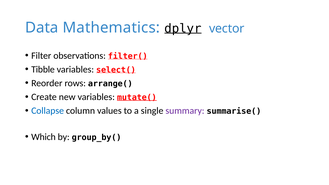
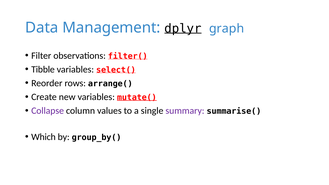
Mathematics: Mathematics -> Management
vector: vector -> graph
Collapse colour: blue -> purple
